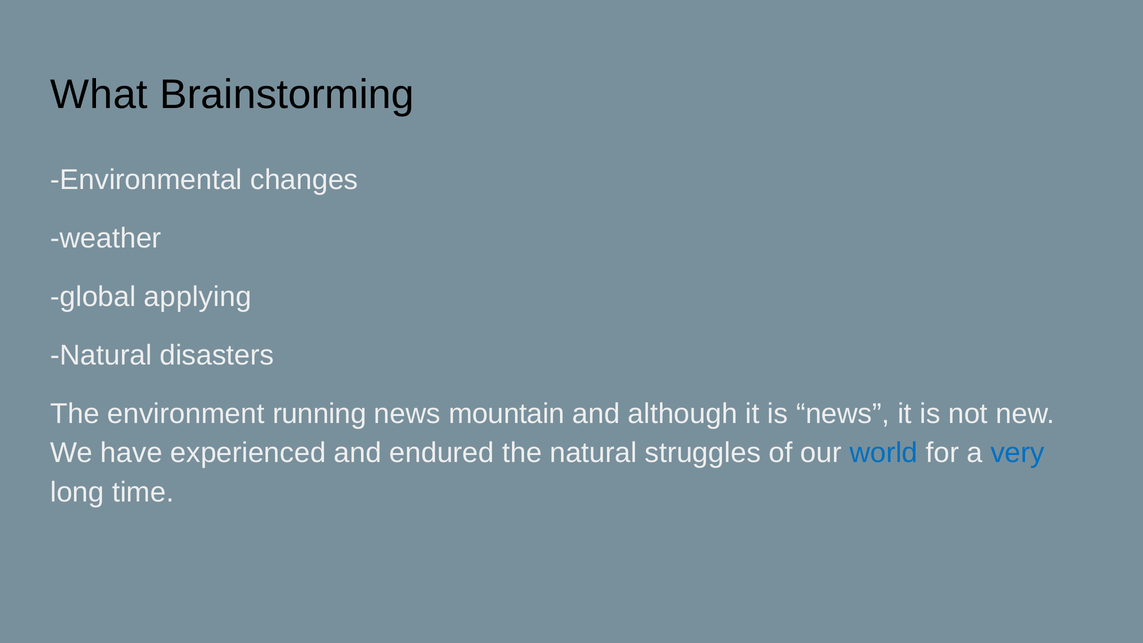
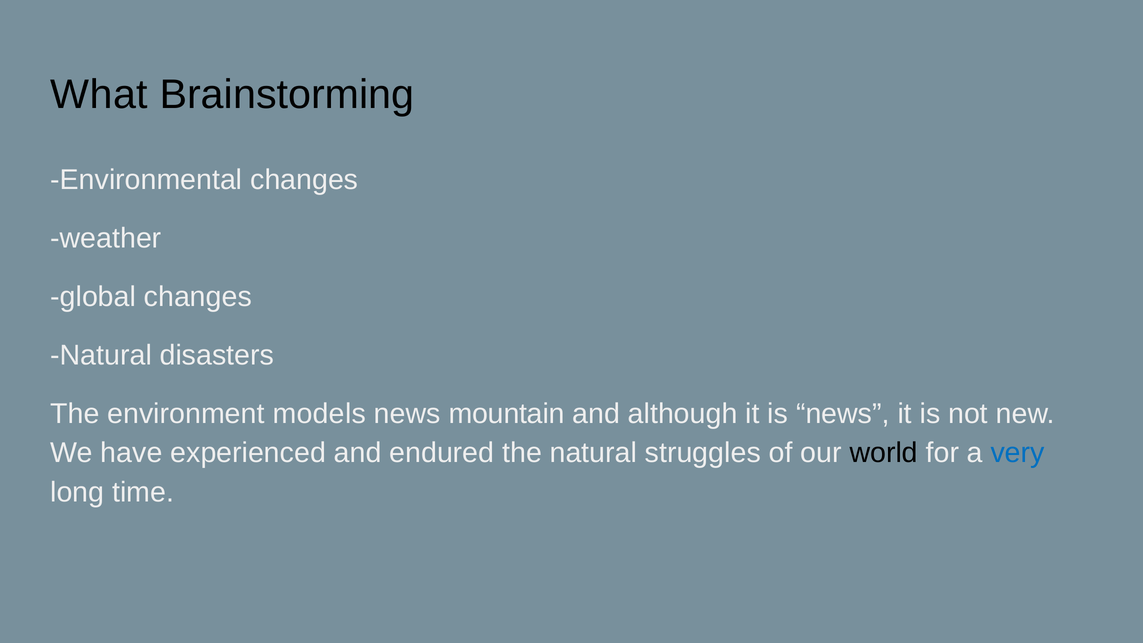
global applying: applying -> changes
running: running -> models
world colour: blue -> black
